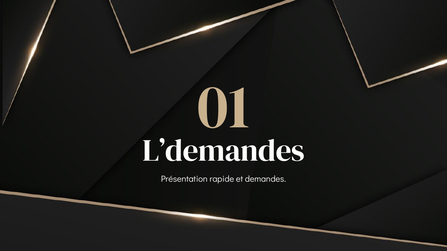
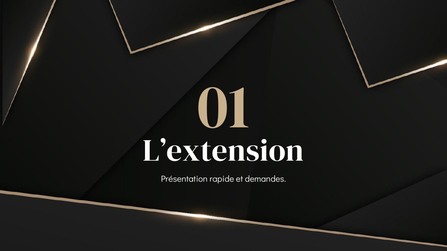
L’demandes: L’demandes -> L’extension
